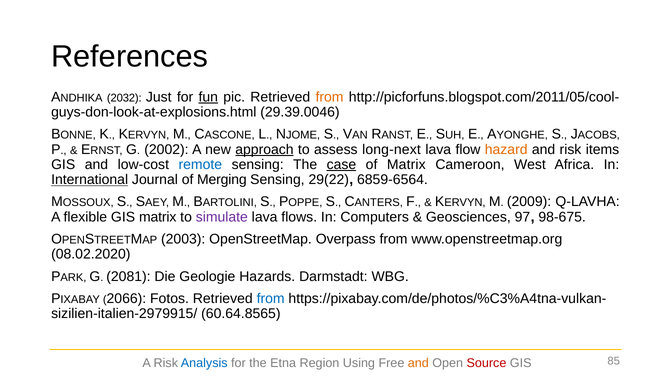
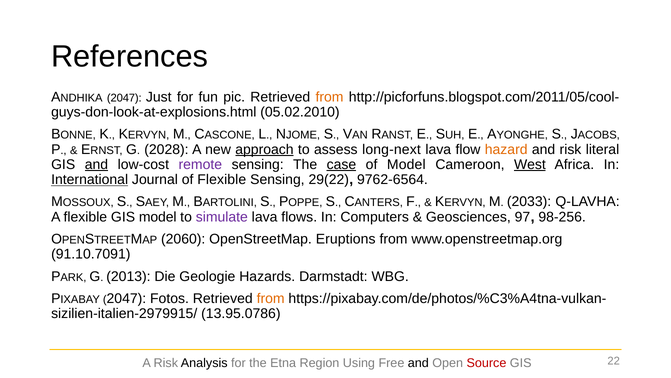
2032 at (124, 98): 2032 -> 2047
fun underline: present -> none
29.39.0046: 29.39.0046 -> 05.02.2010
2002: 2002 -> 2028
items: items -> literal
and at (96, 164) underline: none -> present
remote colour: blue -> purple
of Matrix: Matrix -> Model
West underline: none -> present
of Merging: Merging -> Flexible
6859-6564: 6859-6564 -> 9762-6564
2009: 2009 -> 2033
GIS matrix: matrix -> model
98-675: 98-675 -> 98-256
2003: 2003 -> 2060
Overpass: Overpass -> Eruptions
08.02.2020: 08.02.2020 -> 91.10.7091
2081: 2081 -> 2013
2066 at (126, 298): 2066 -> 2047
from at (271, 298) colour: blue -> orange
60.64.8565: 60.64.8565 -> 13.95.0786
Analysis colour: blue -> black
and at (418, 363) colour: orange -> black
85: 85 -> 22
